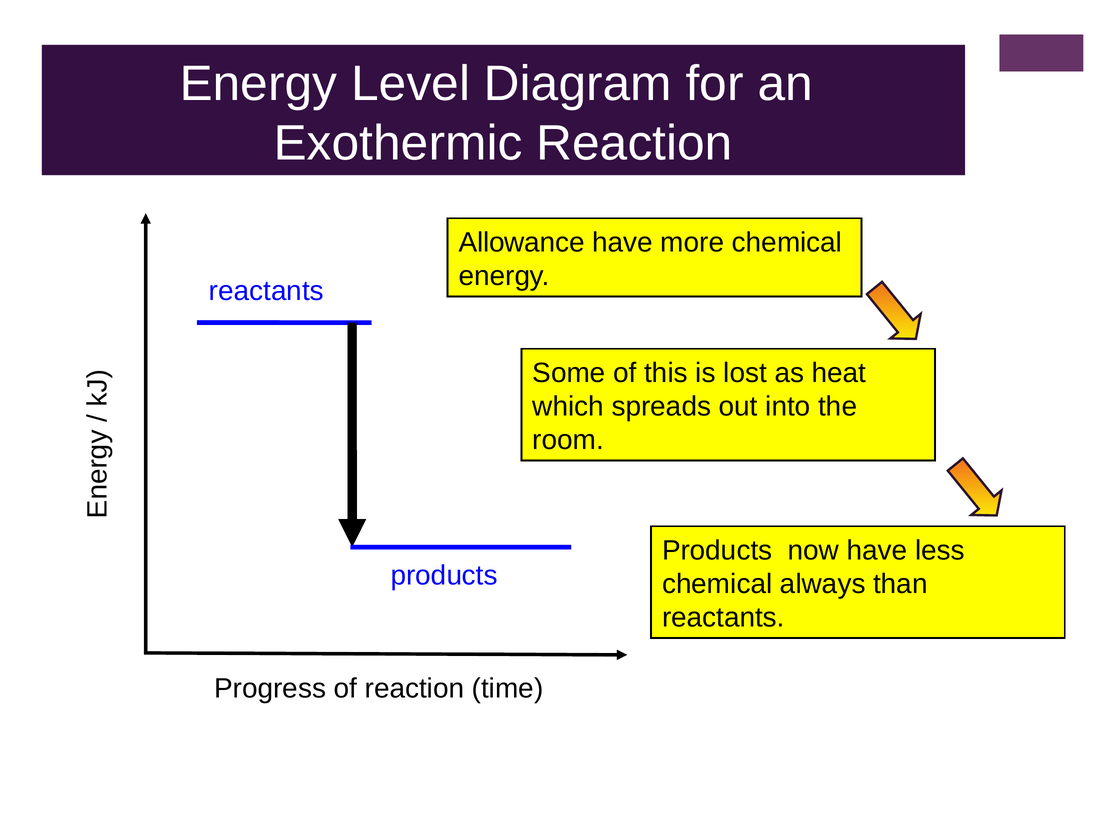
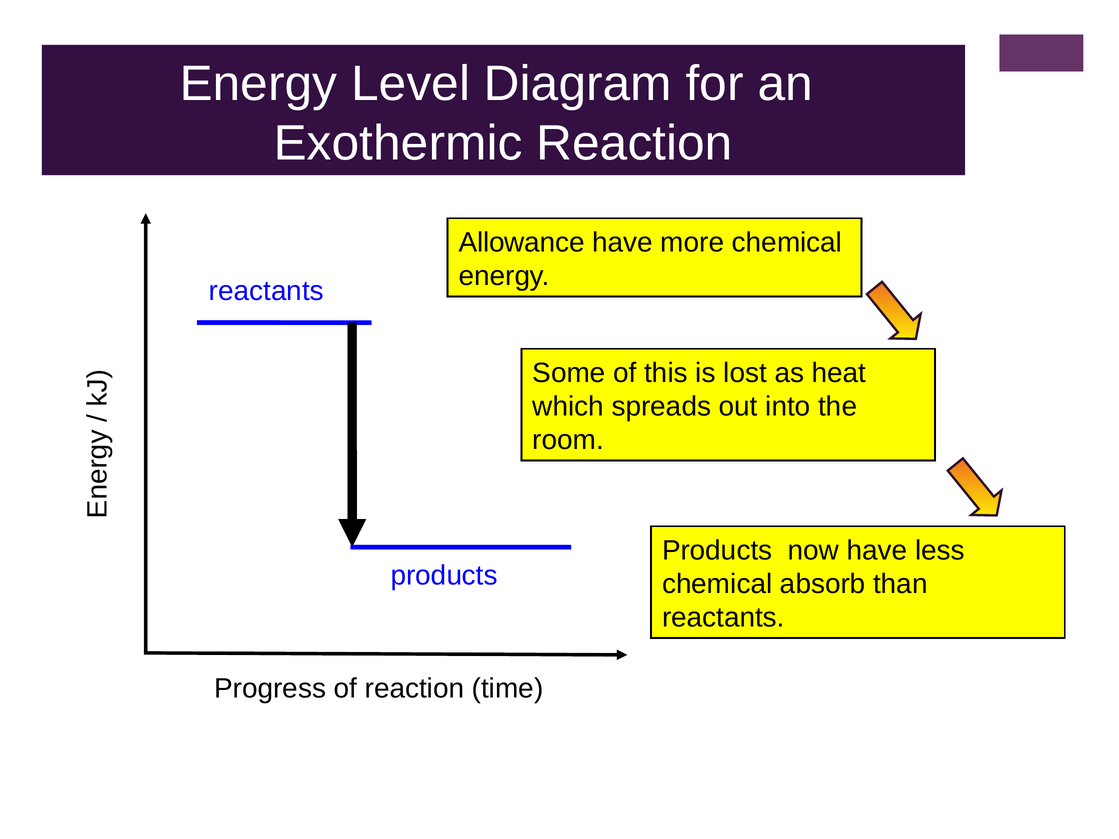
always: always -> absorb
